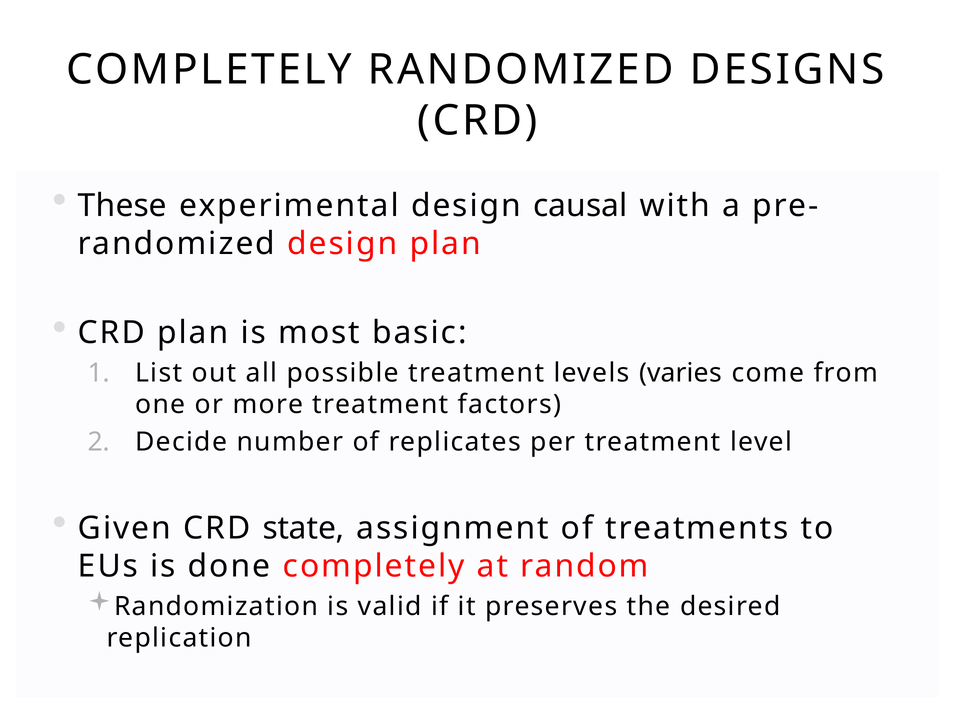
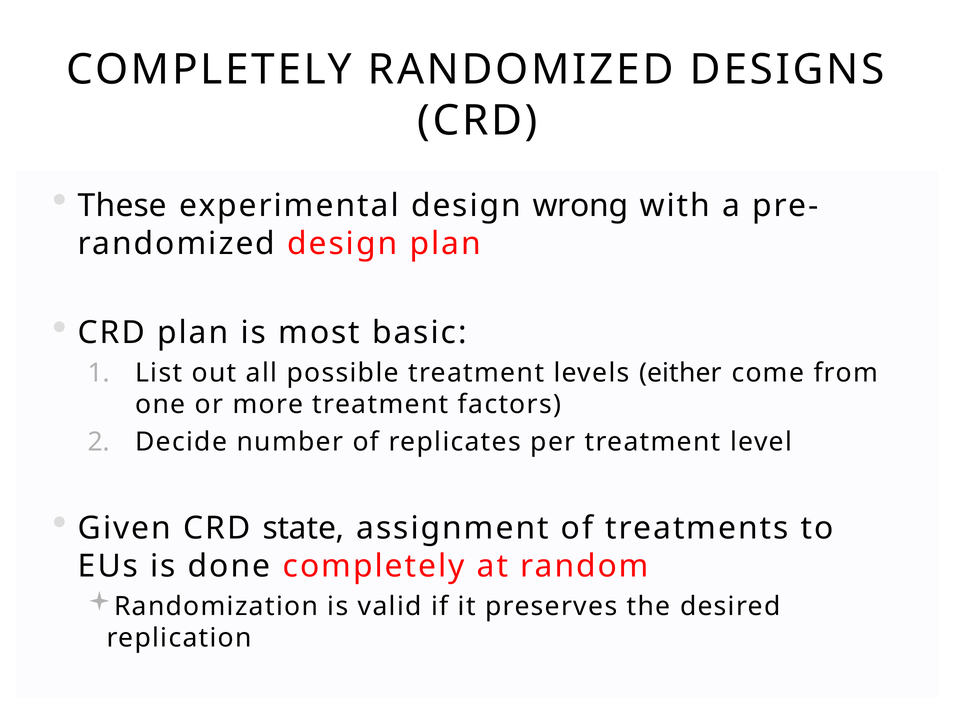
causal: causal -> wrong
varies: varies -> either
